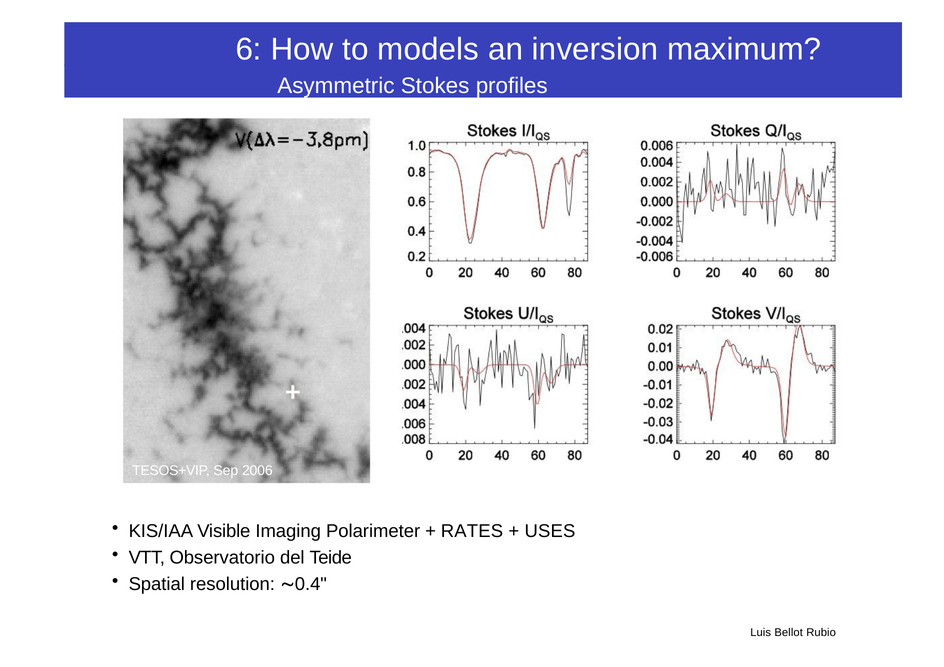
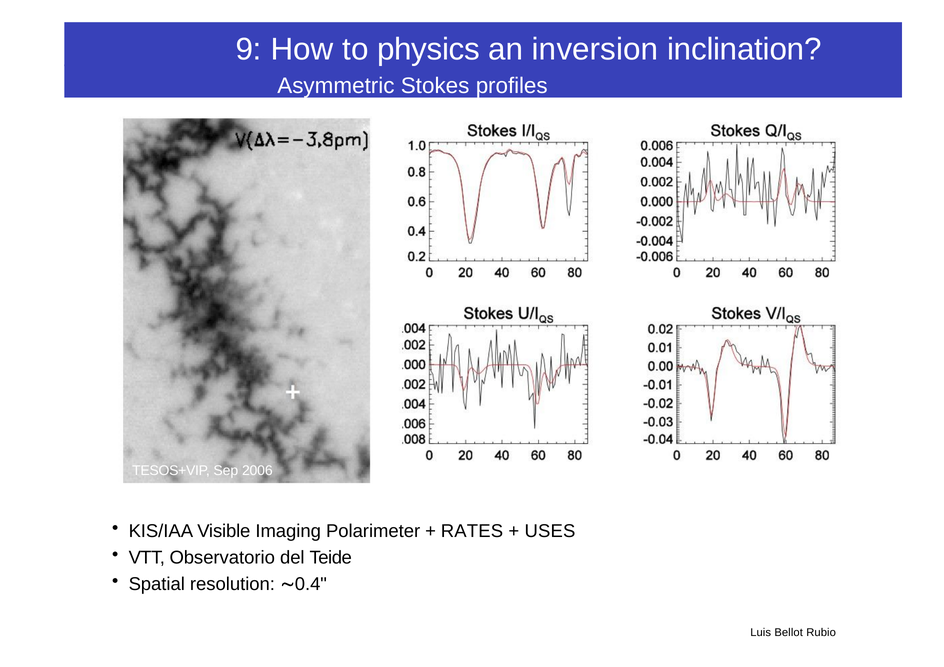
6: 6 -> 9
models: models -> physics
maximum: maximum -> inclination
